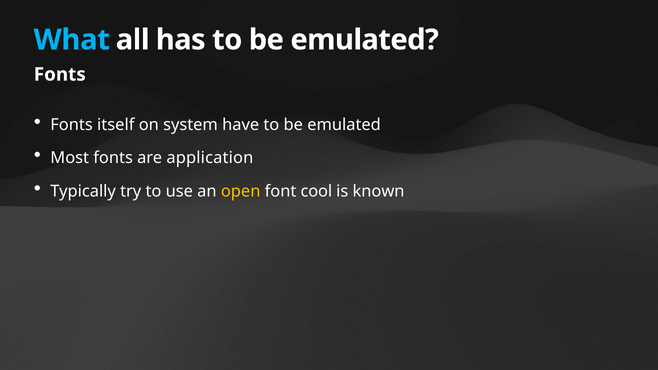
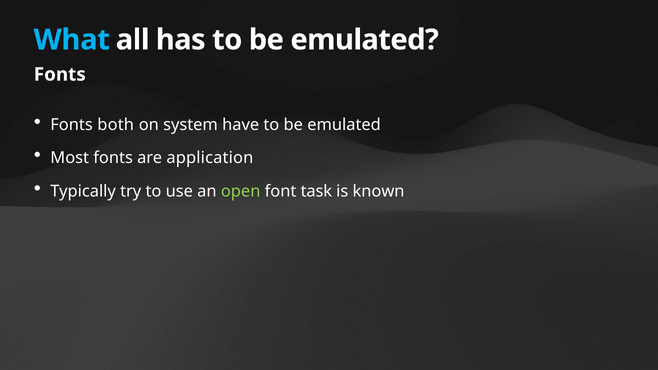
itself: itself -> both
open colour: yellow -> light green
cool: cool -> task
